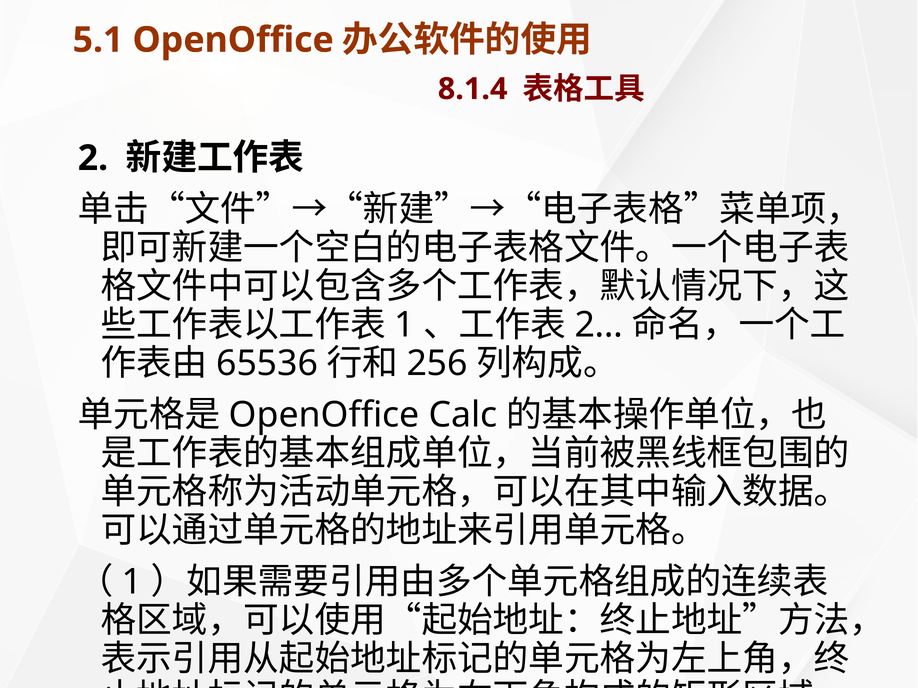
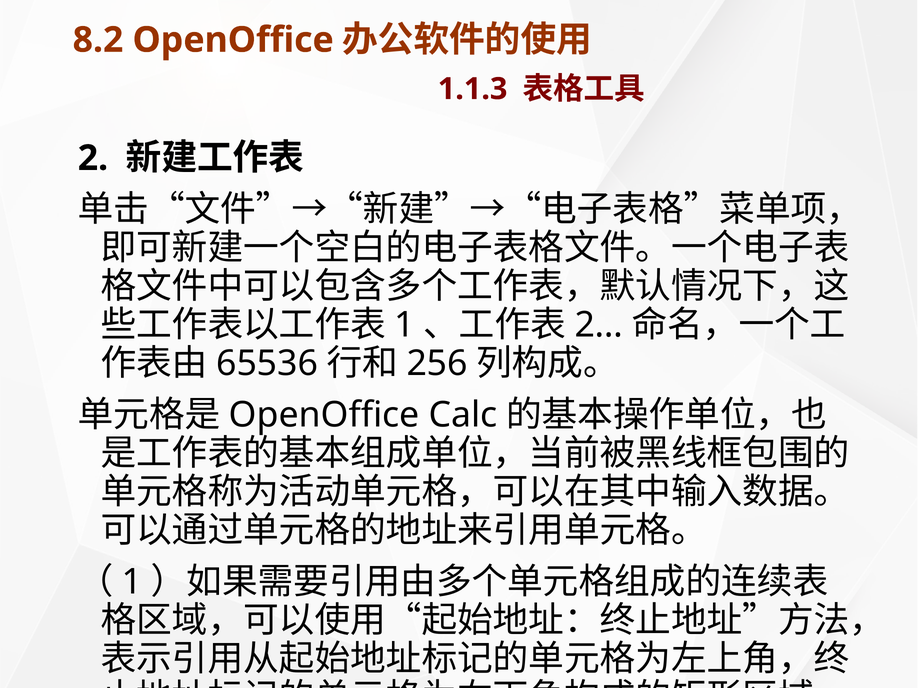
5.1: 5.1 -> 8.2
8.1.4: 8.1.4 -> 1.1.3
